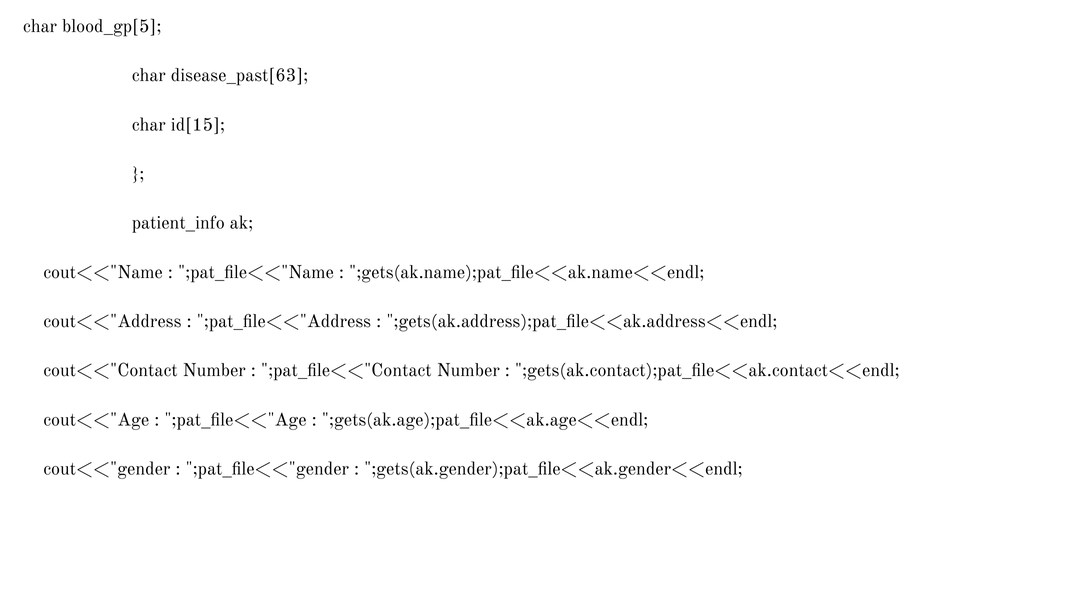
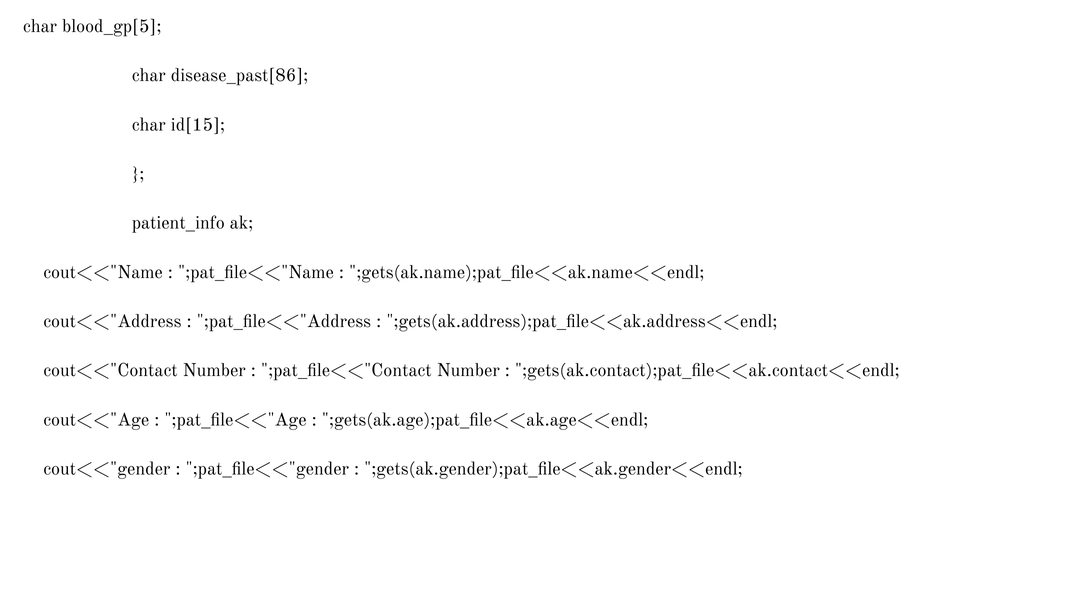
disease_past[63: disease_past[63 -> disease_past[86
